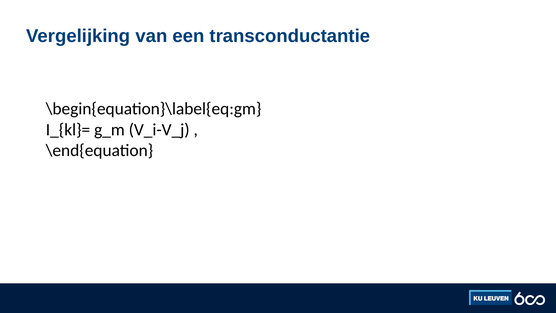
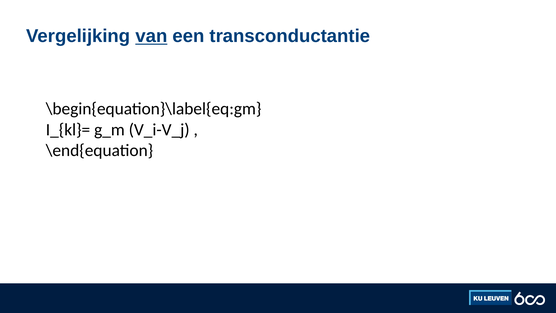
van underline: none -> present
